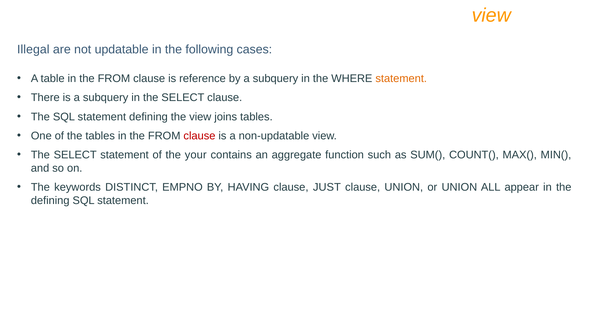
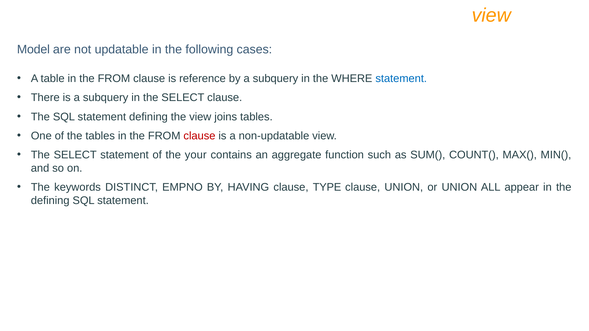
Illegal: Illegal -> Model
statement at (401, 79) colour: orange -> blue
JUST: JUST -> TYPE
